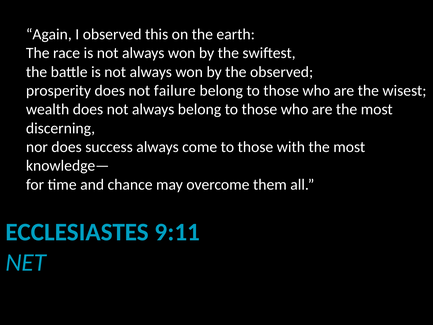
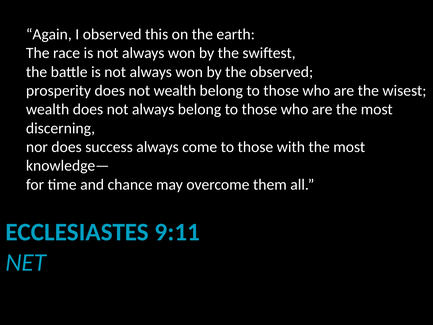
not failure: failure -> wealth
